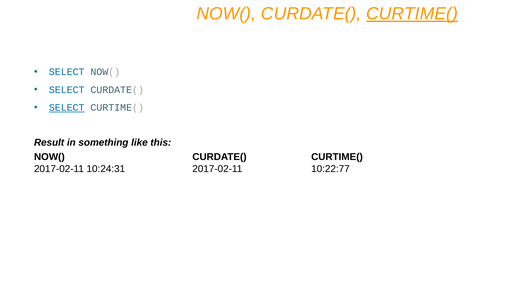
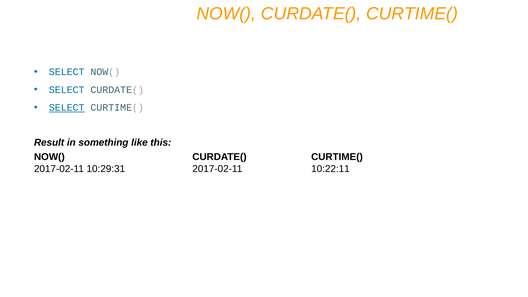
CURTIME( at (412, 14) underline: present -> none
10:24:31: 10:24:31 -> 10:29:31
10:22:77: 10:22:77 -> 10:22:11
